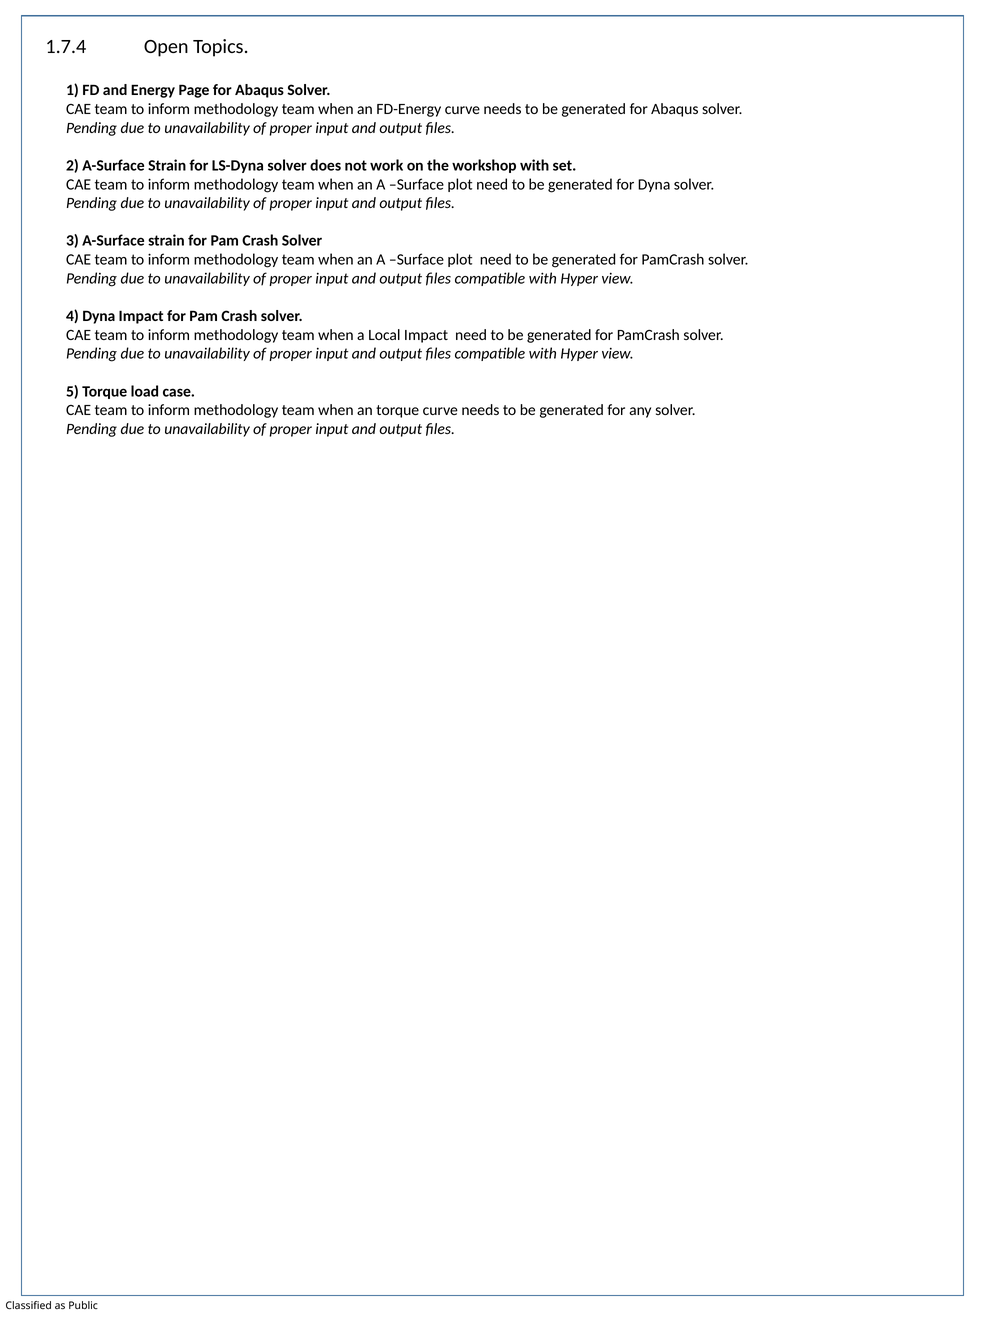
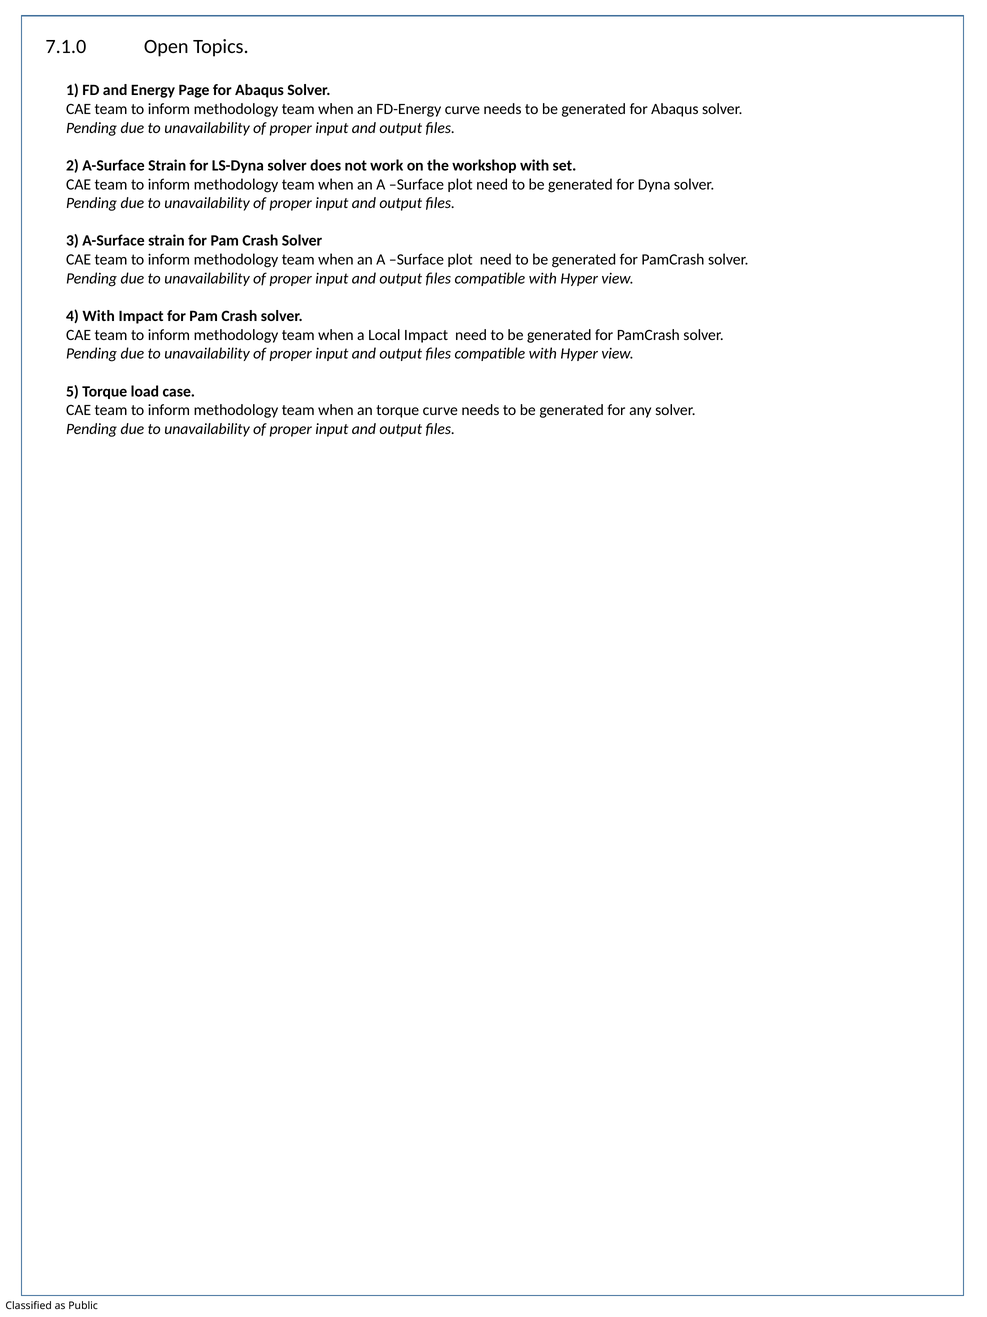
1.7.4: 1.7.4 -> 7.1.0
4 Dyna: Dyna -> With
